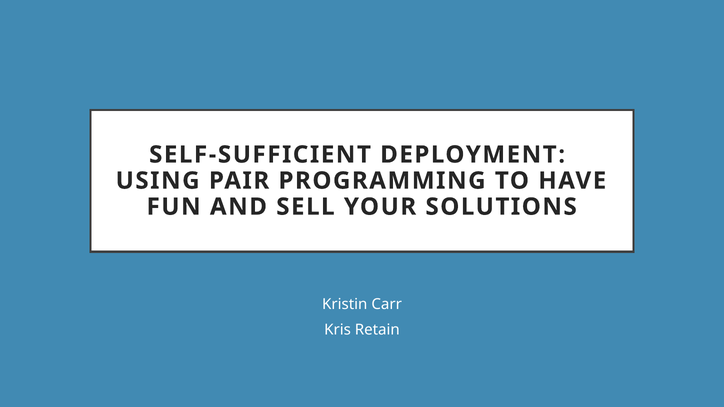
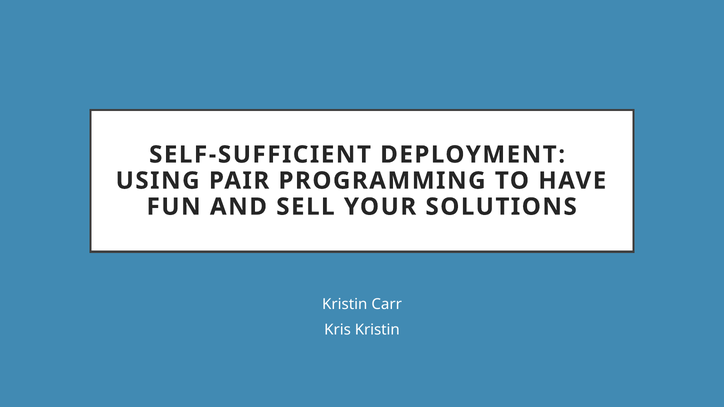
Kris Retain: Retain -> Kristin
